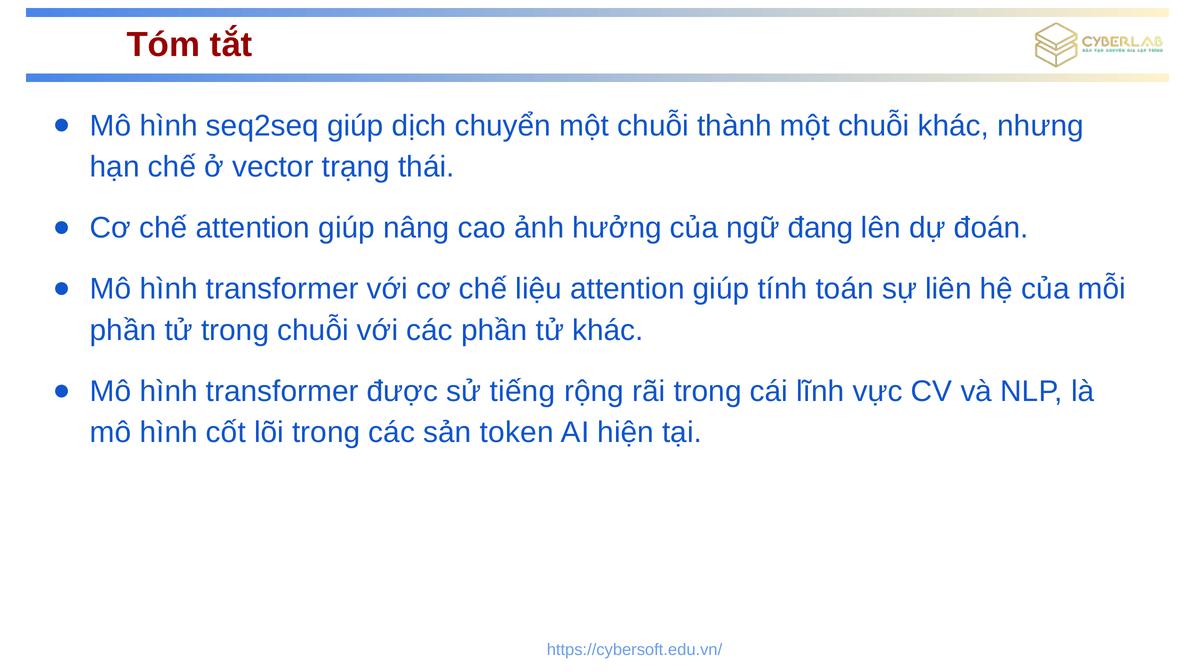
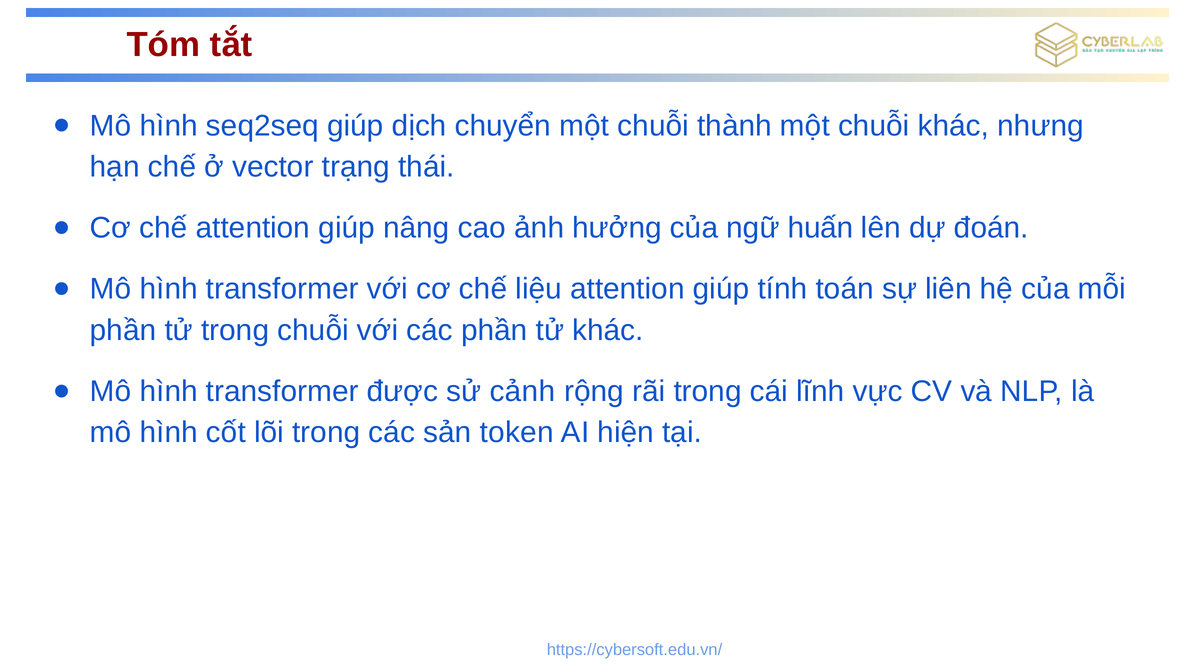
đang: đang -> huấn
tiếng: tiếng -> cảnh
